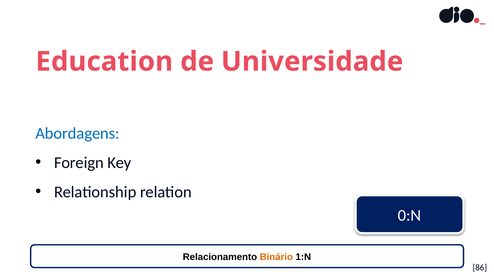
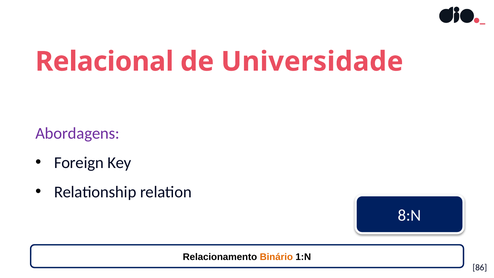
Education: Education -> Relacional
Abordagens colour: blue -> purple
0:N: 0:N -> 8:N
